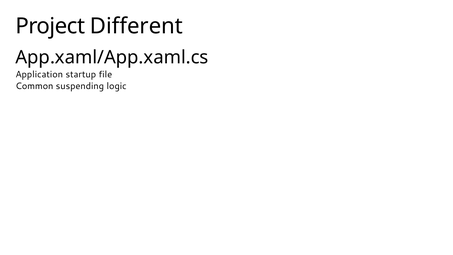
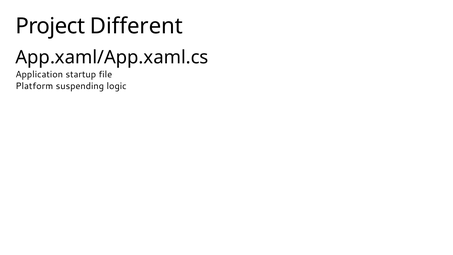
Common: Common -> Platform
